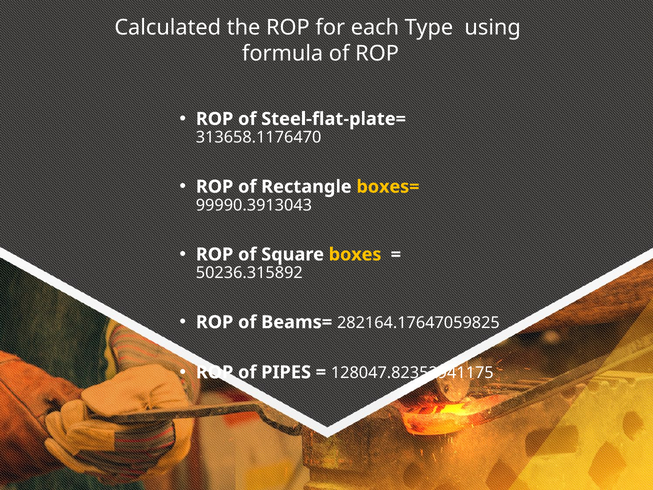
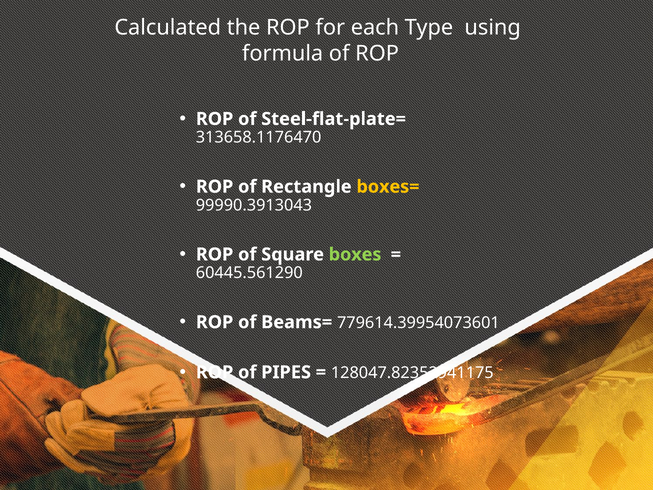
boxes colour: yellow -> light green
50236.315892: 50236.315892 -> 60445.561290
282164.17647059825: 282164.17647059825 -> 779614.39954073601
